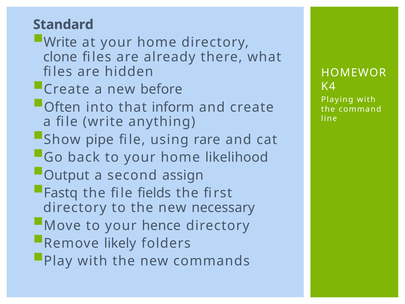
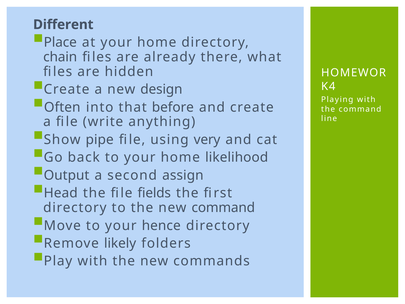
Standard: Standard -> Different
Write at (60, 42): Write -> Place
clone: clone -> chain
before: before -> design
inform: inform -> before
rare: rare -> very
Fastq: Fastq -> Head
new necessary: necessary -> command
